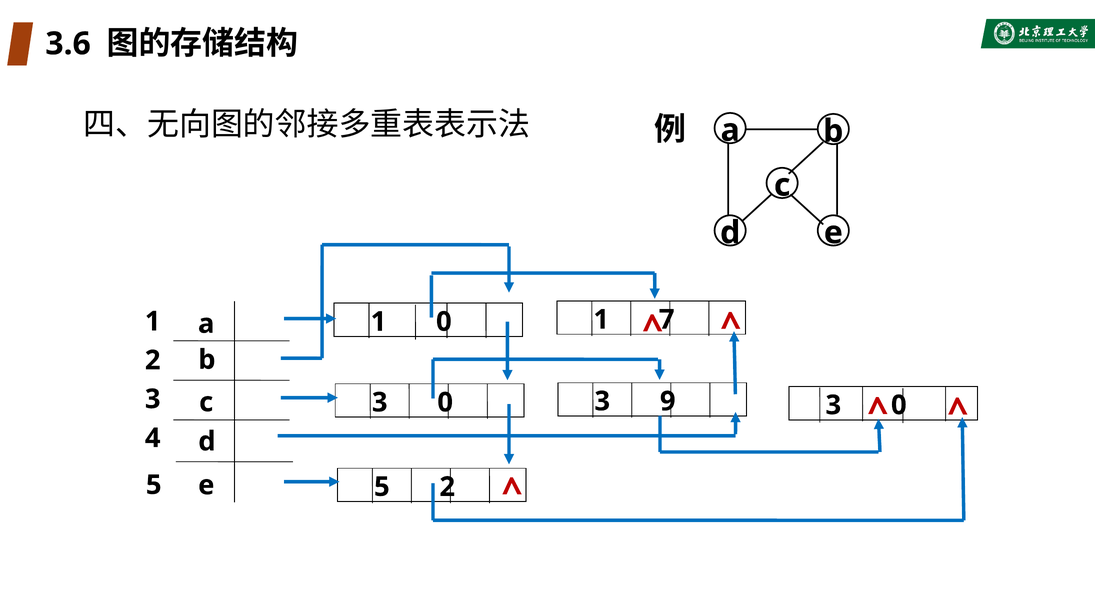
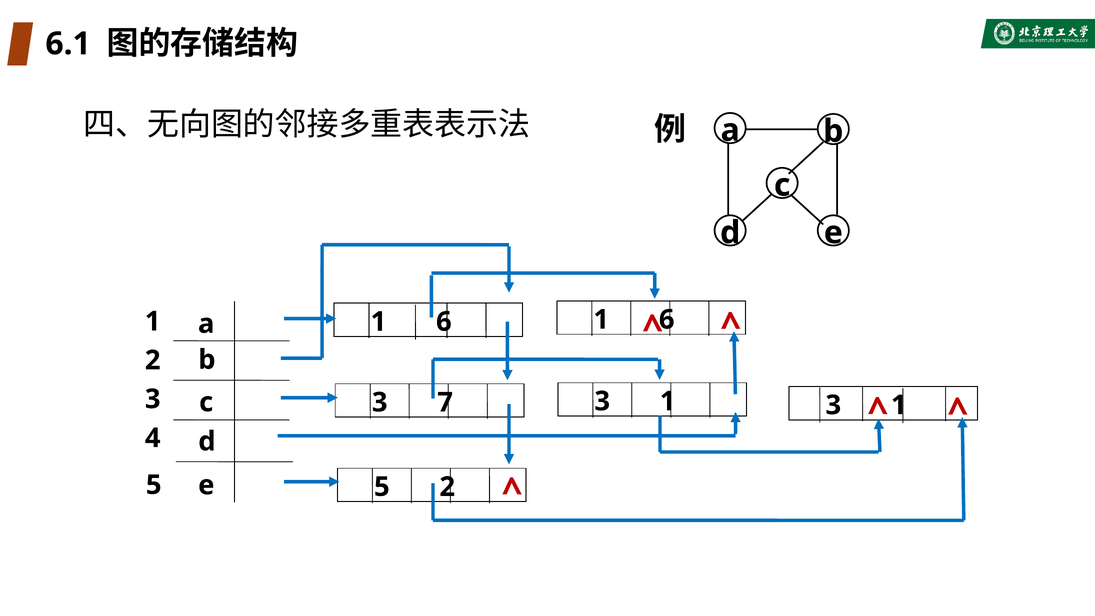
3.6: 3.6 -> 6.1
0 at (444, 322): 0 -> 6
7 at (667, 320): 7 -> 6
9 at (668, 401): 9 -> 1
0 at (445, 402): 0 -> 7
0 at (899, 405): 0 -> 1
